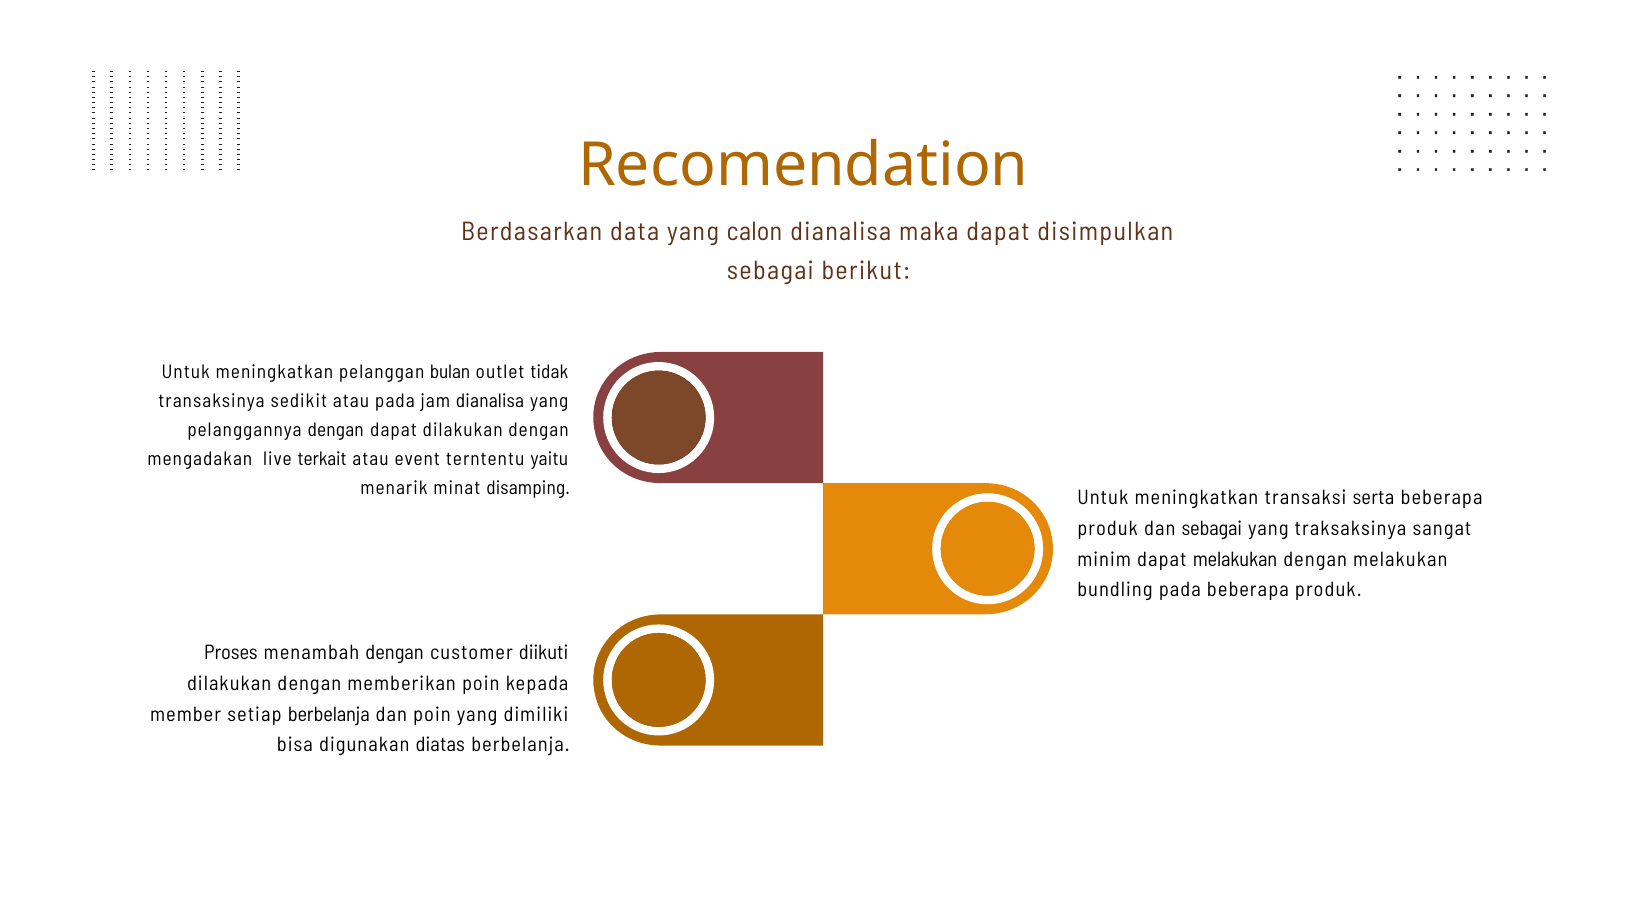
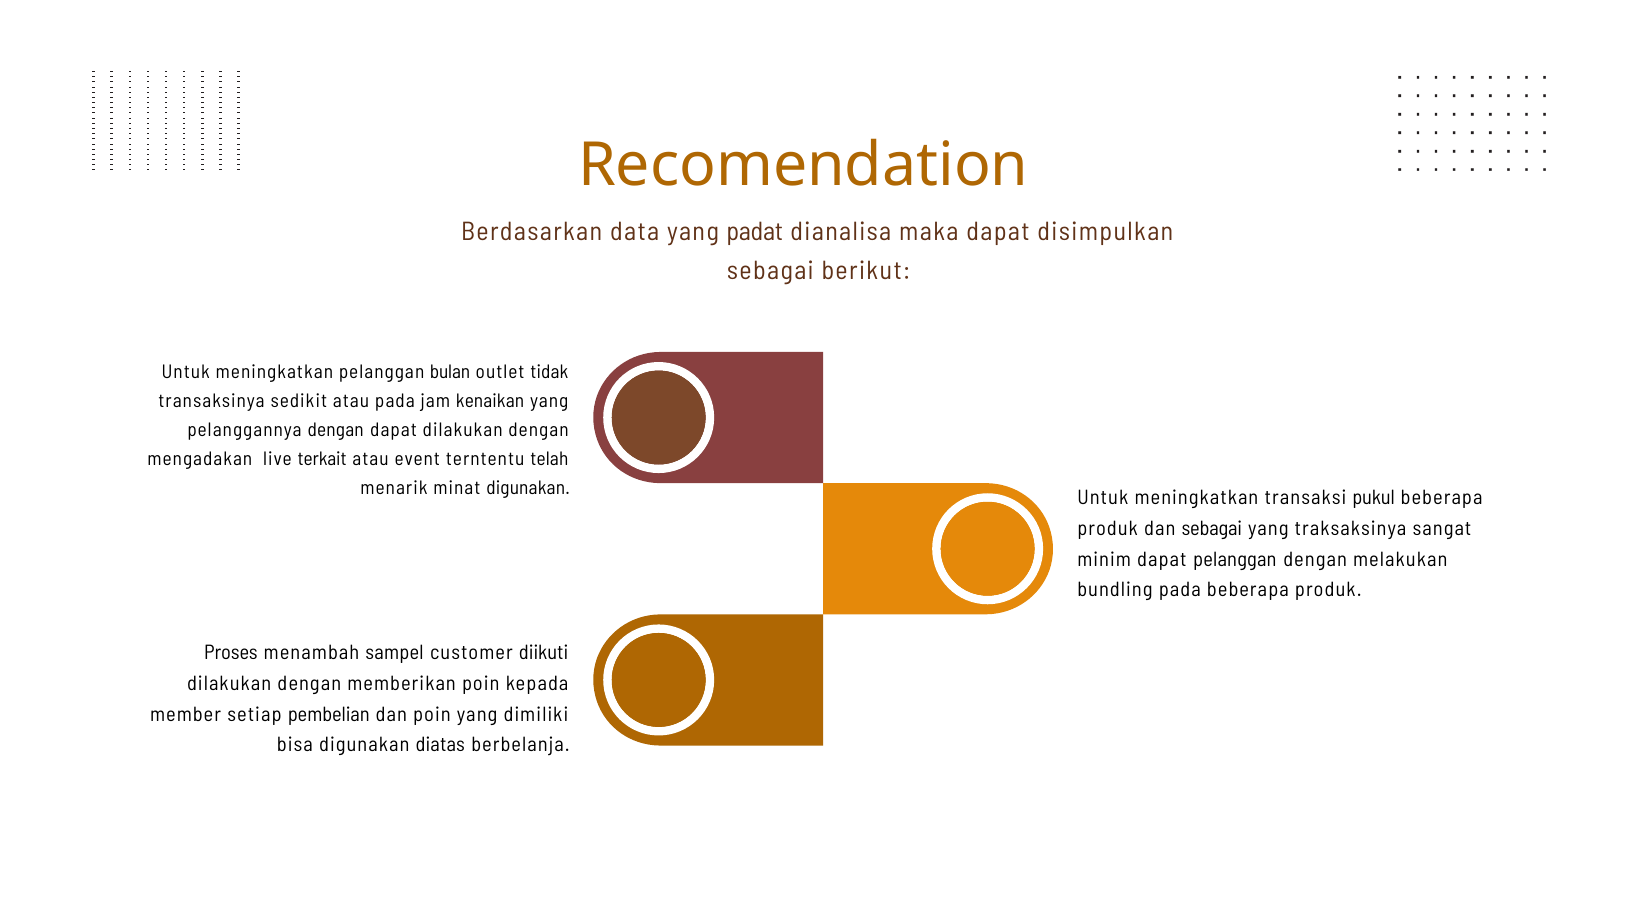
calon: calon -> padat
jam dianalisa: dianalisa -> kenaikan
yaitu: yaitu -> telah
minat disamping: disamping -> digunakan
serta: serta -> pukul
dapat melakukan: melakukan -> pelanggan
menambah dengan: dengan -> sampel
setiap berbelanja: berbelanja -> pembelian
